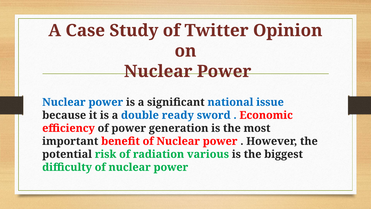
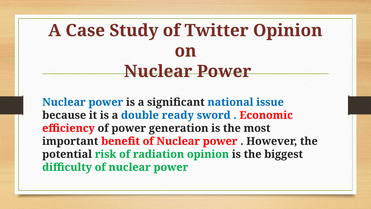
radiation various: various -> opinion
